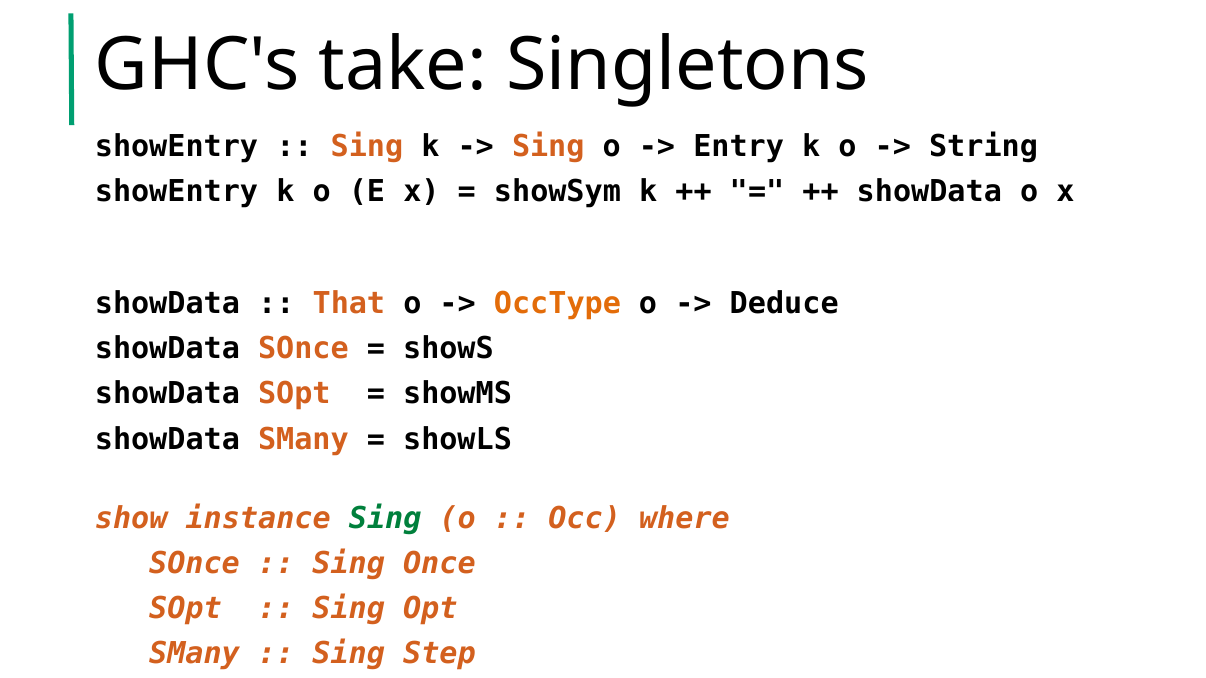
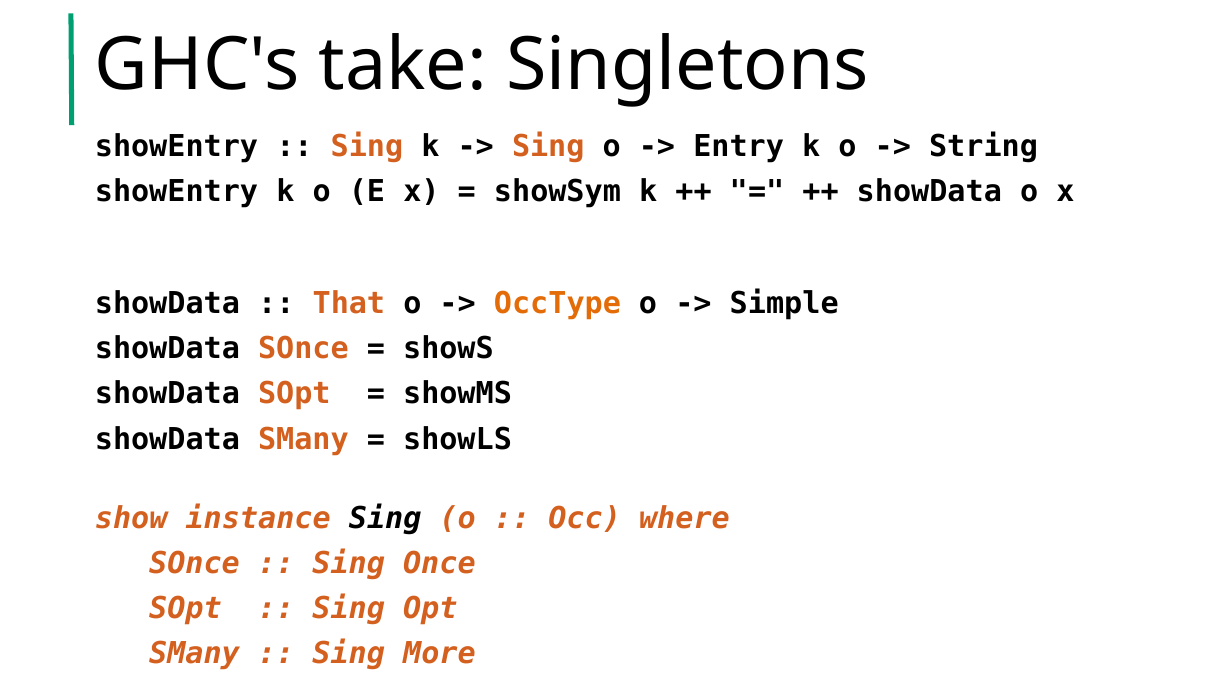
Deduce: Deduce -> Simple
Sing at (385, 519) colour: green -> black
Step: Step -> More
